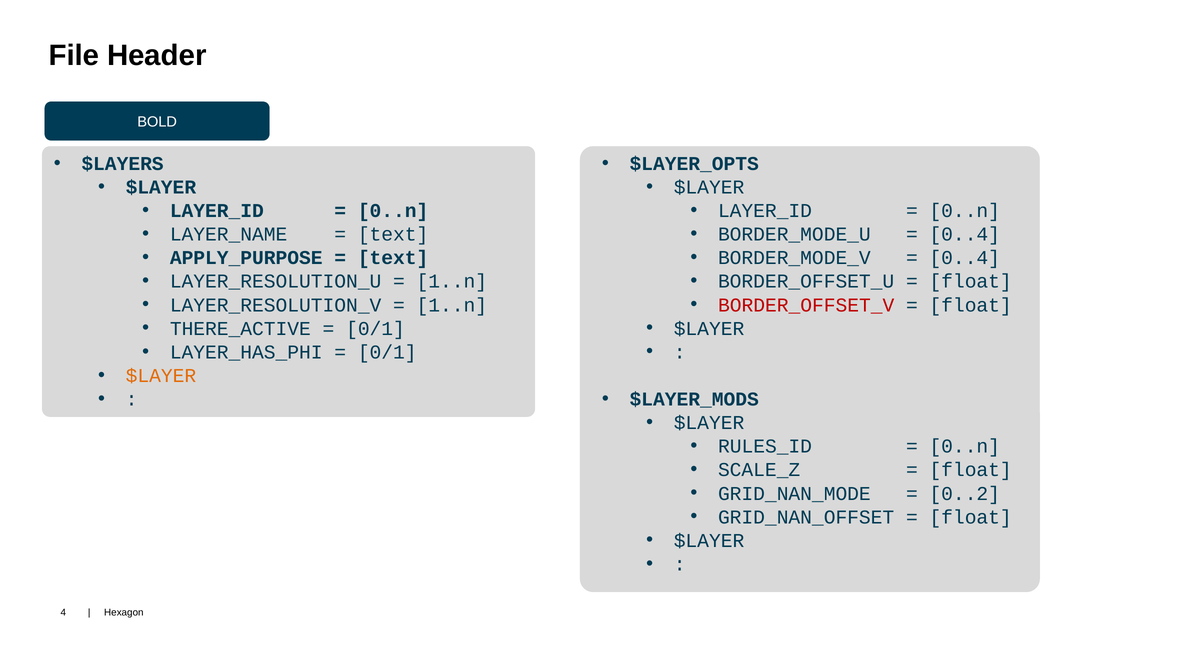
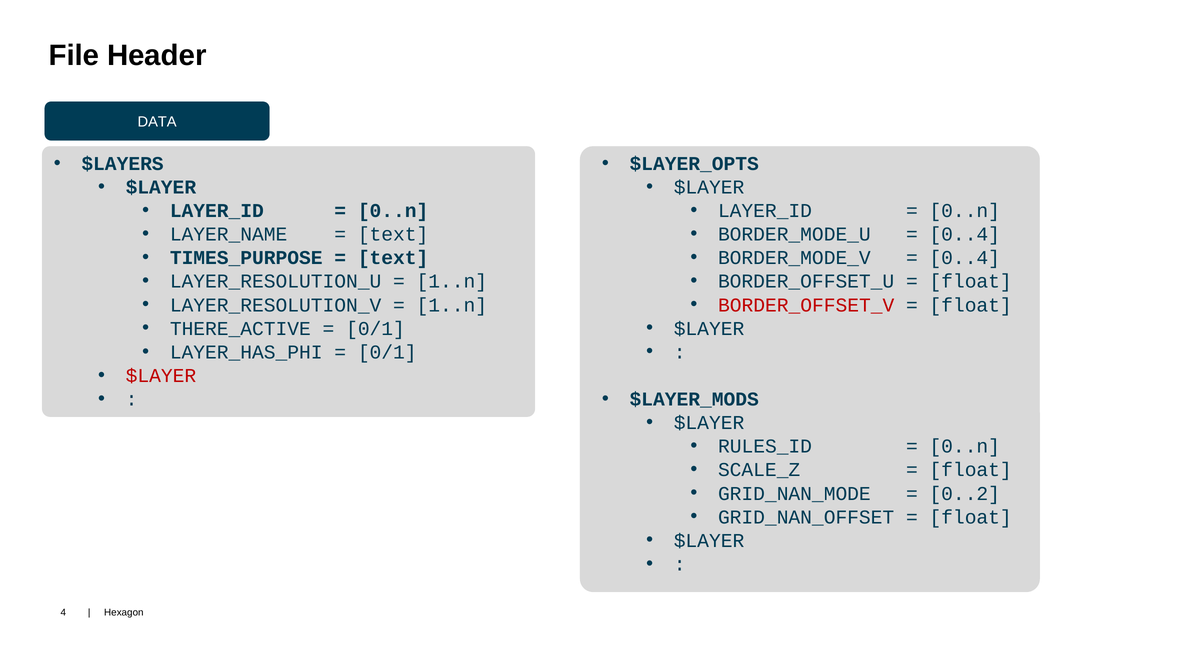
BOLD: BOLD -> DATA
APPLY_PURPOSE: APPLY_PURPOSE -> TIMES_PURPOSE
$LAYER at (161, 376) colour: orange -> red
